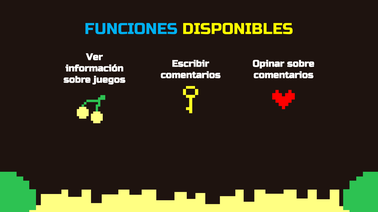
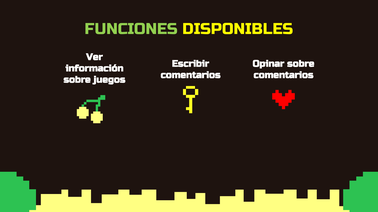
FUNCIONES colour: light blue -> light green
